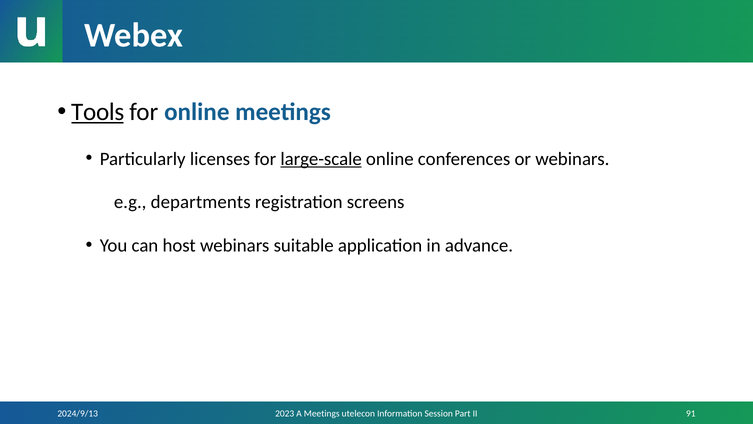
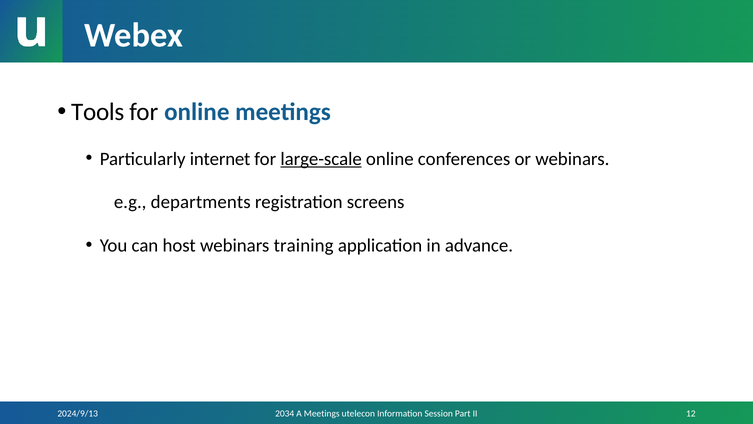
Tools underline: present -> none
licenses: licenses -> internet
suitable: suitable -> training
2023: 2023 -> 2034
91: 91 -> 12
